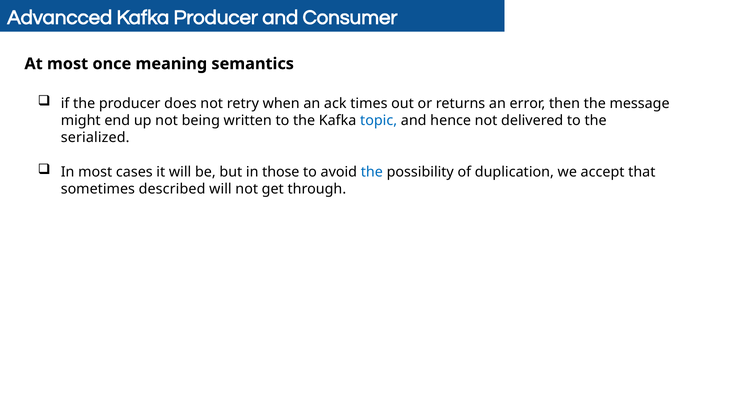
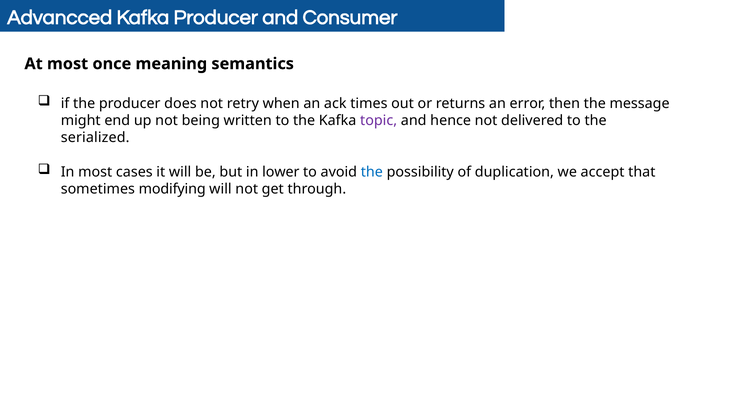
topic colour: blue -> purple
those: those -> lower
described: described -> modifying
